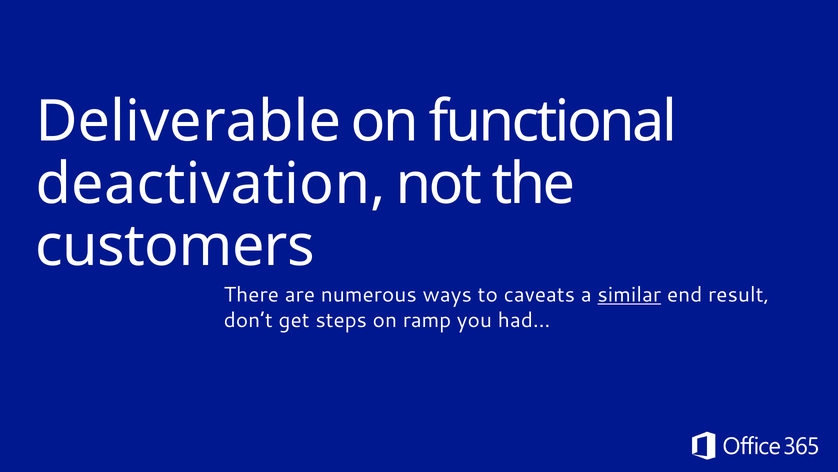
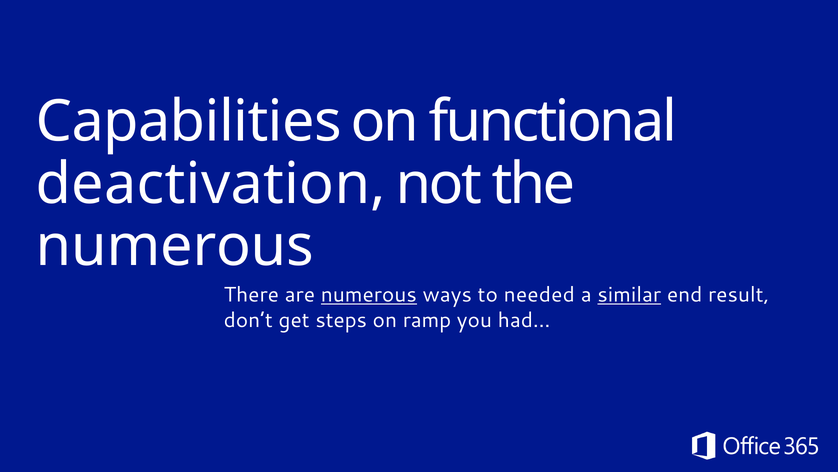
Deliverable: Deliverable -> Capabilities
customers at (175, 246): customers -> numerous
numerous at (369, 295) underline: none -> present
caveats: caveats -> needed
